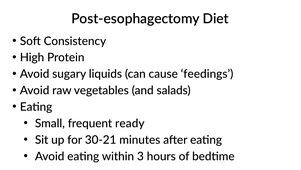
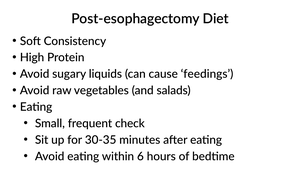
ready: ready -> check
30-21: 30-21 -> 30-35
3: 3 -> 6
